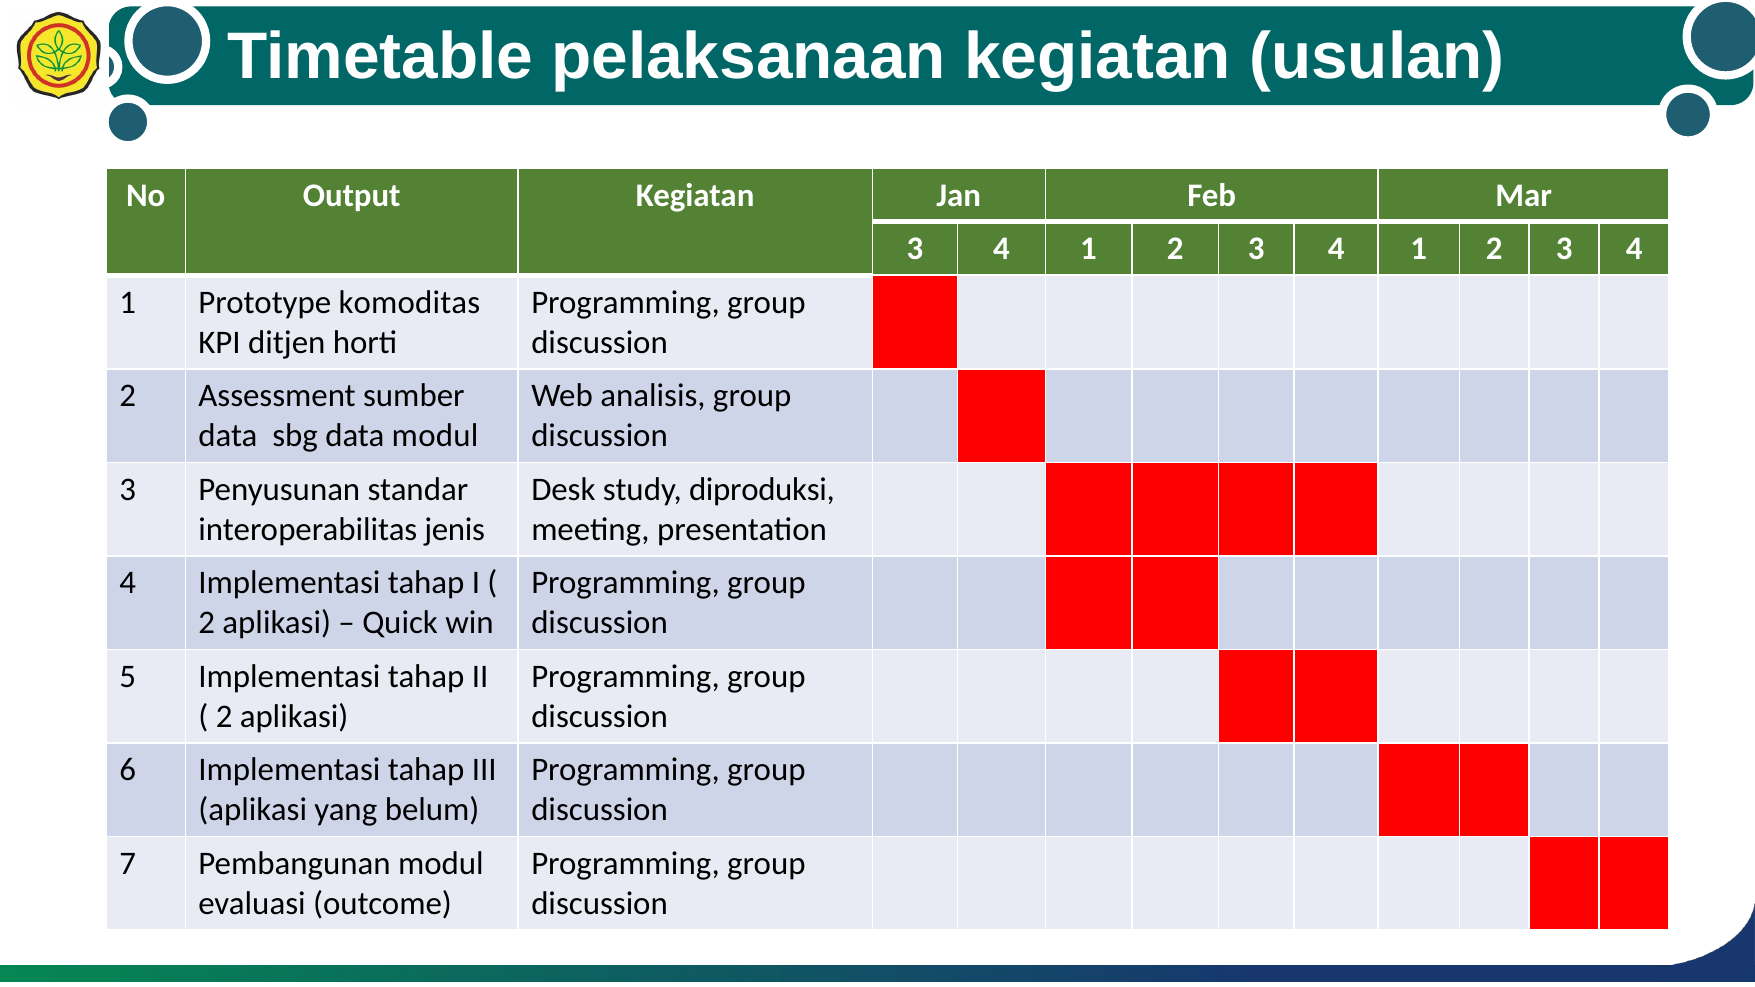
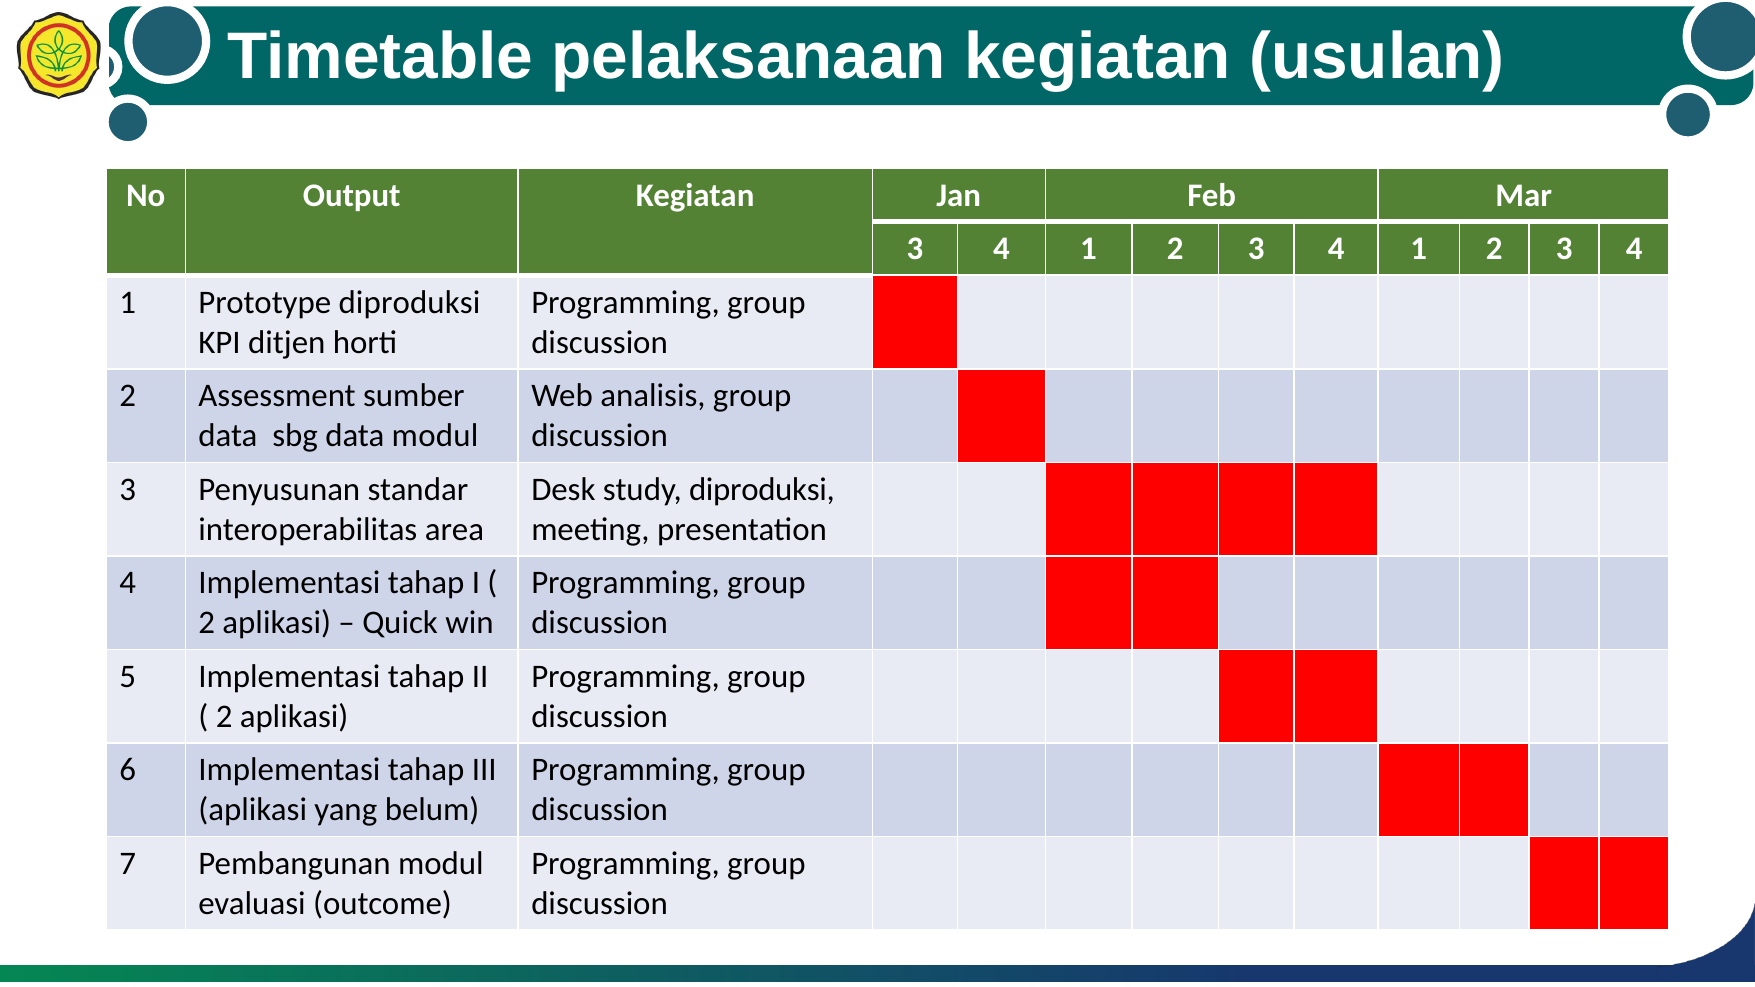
Prototype komoditas: komoditas -> diproduksi
jenis: jenis -> area
